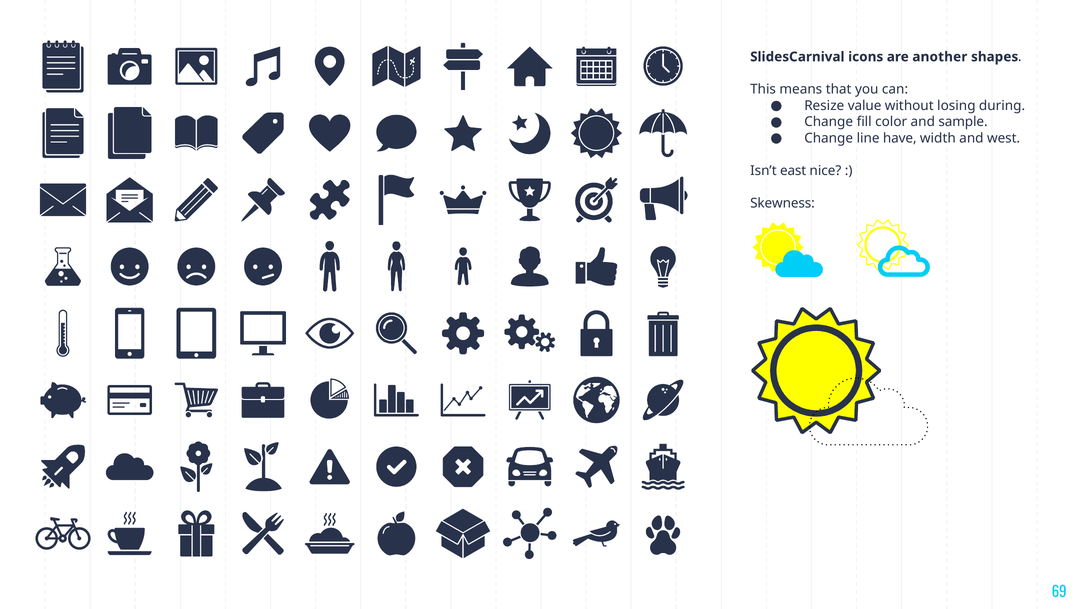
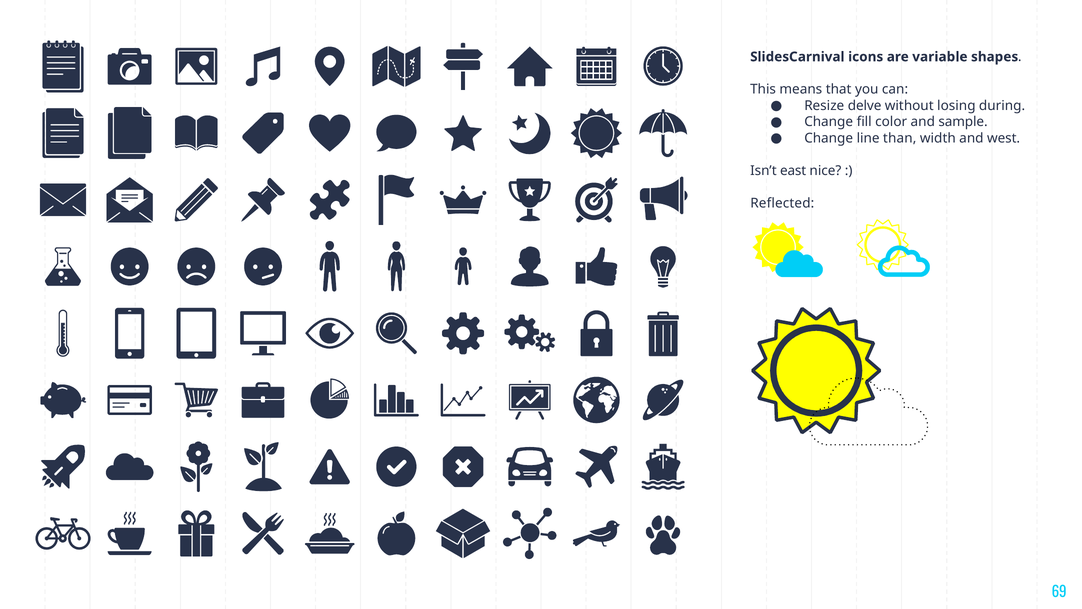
another: another -> variable
value: value -> delve
have: have -> than
Skewness: Skewness -> Reflected
